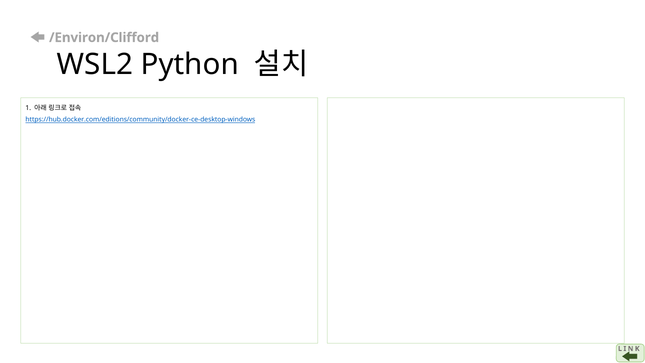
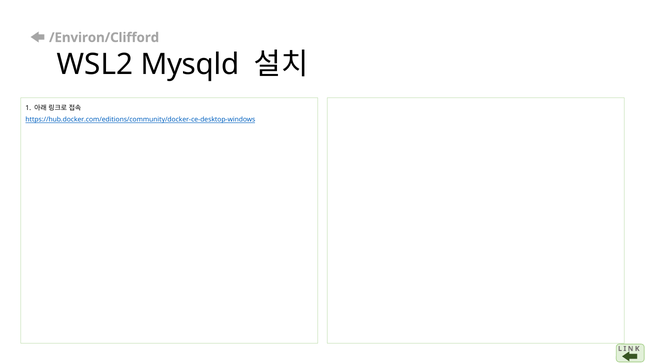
Python: Python -> Mysqld
